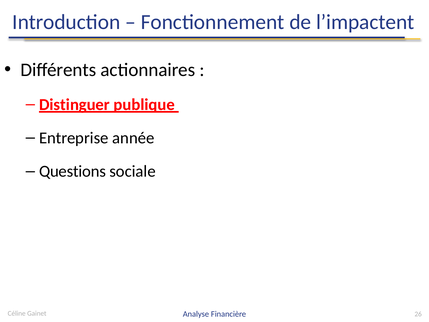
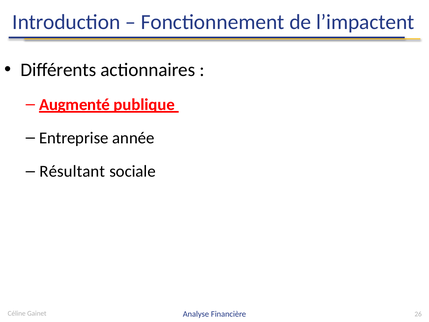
Distinguer: Distinguer -> Augmenté
Questions: Questions -> Résultant
